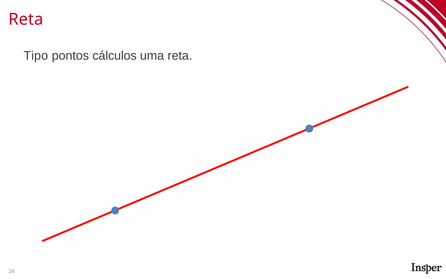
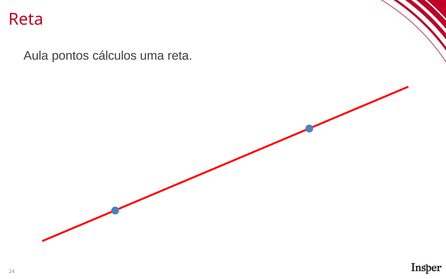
Tipo: Tipo -> Aula
